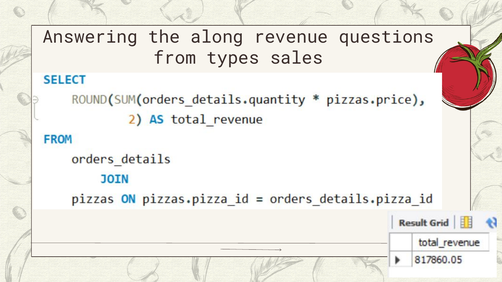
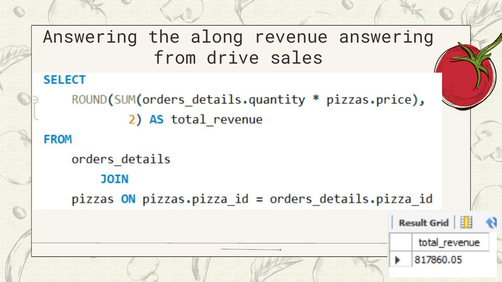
revenue questions: questions -> answering
types: types -> drive
